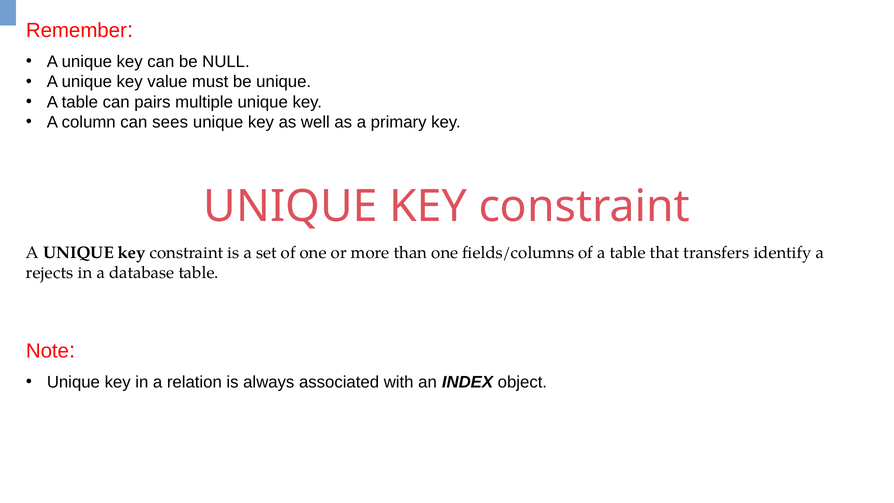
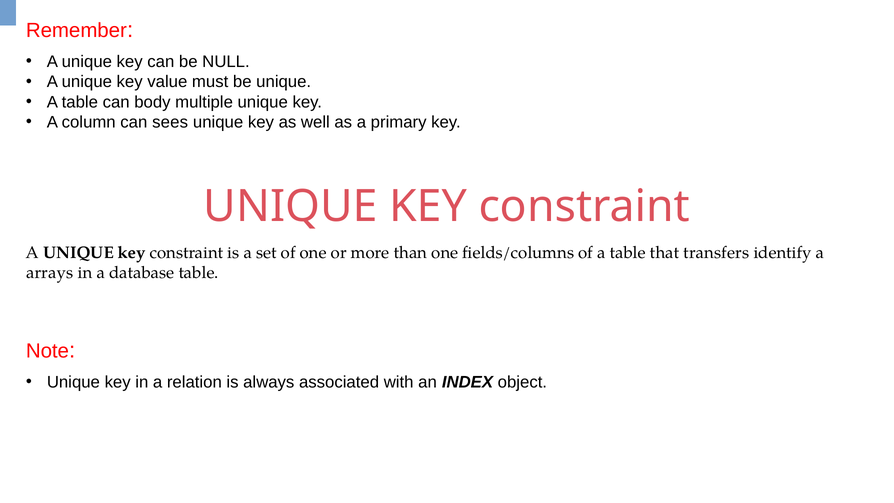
pairs: pairs -> body
rejects: rejects -> arrays
